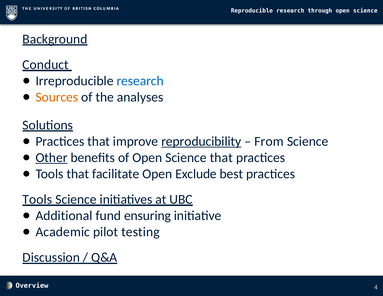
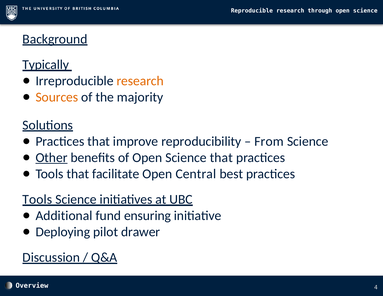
Conduct: Conduct -> Typically
research at (140, 81) colour: blue -> orange
analyses: analyses -> majority
reproducibility underline: present -> none
Exclude: Exclude -> Central
Academic: Academic -> Deploying
testing: testing -> drawer
